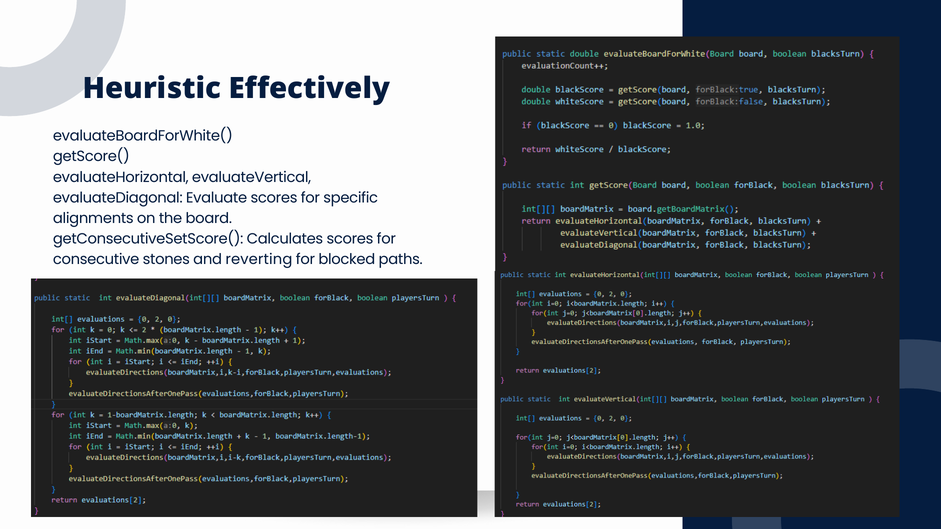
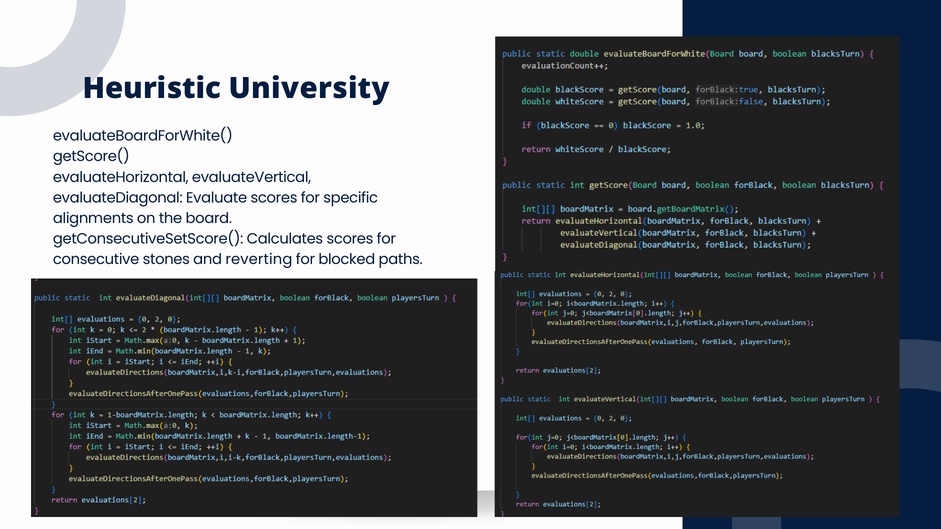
Effectively: Effectively -> University
